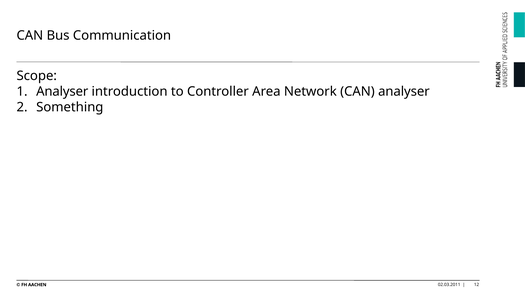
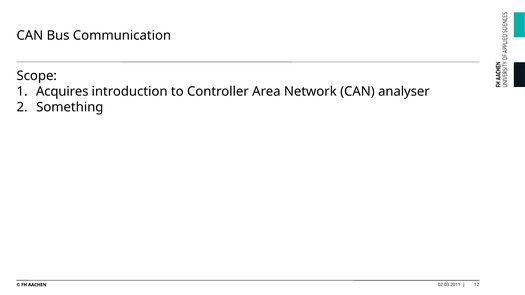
Analyser at (62, 92): Analyser -> Acquires
